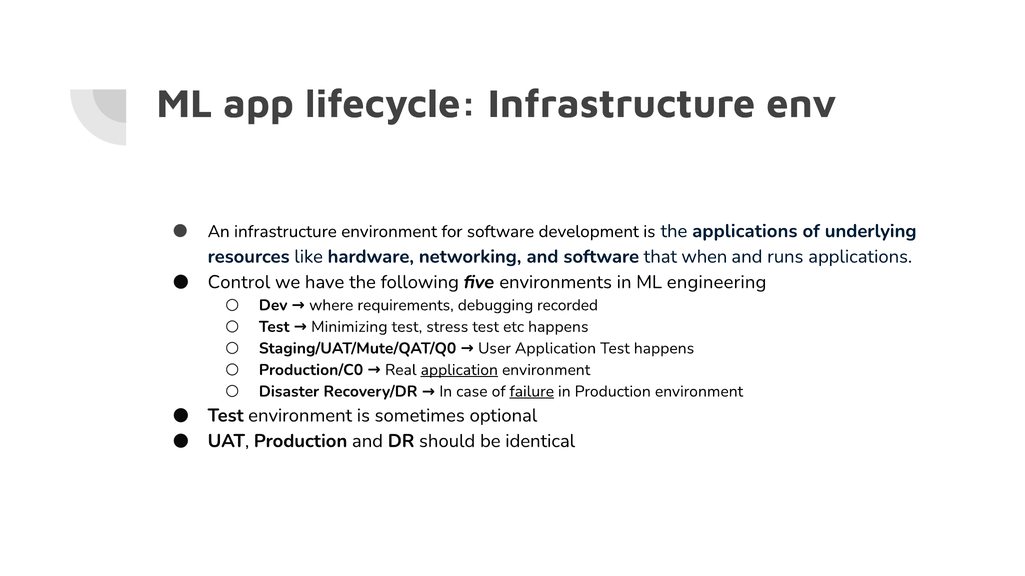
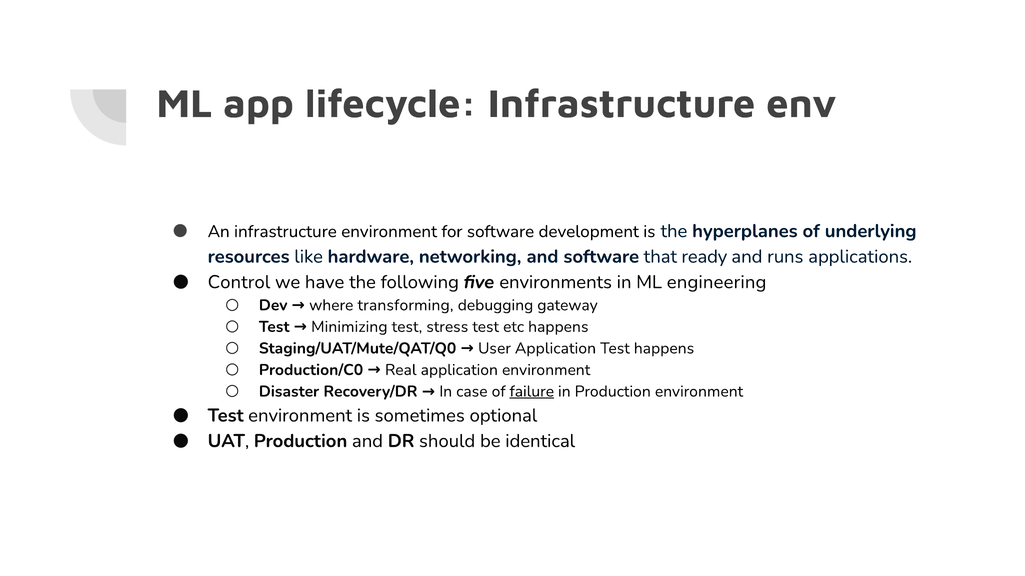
the applications: applications -> hyperplanes
when: when -> ready
requirements: requirements -> transforming
recorded: recorded -> gateway
application at (459, 370) underline: present -> none
